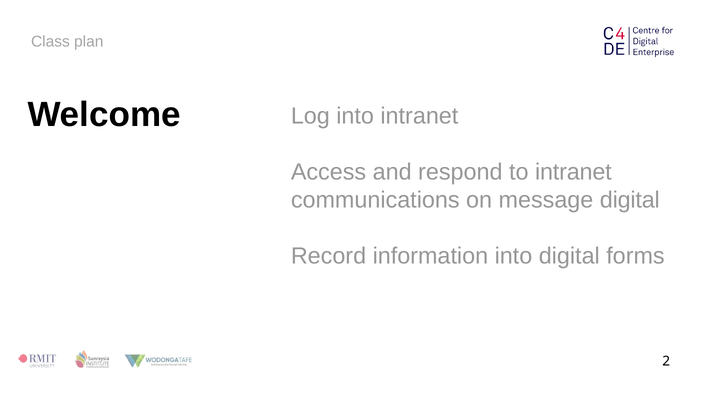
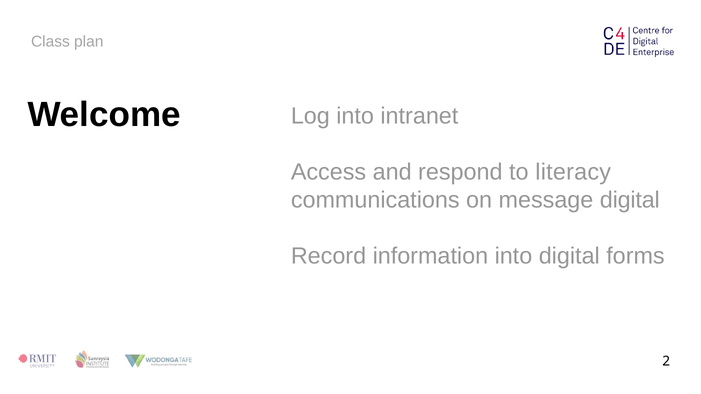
to intranet: intranet -> literacy
